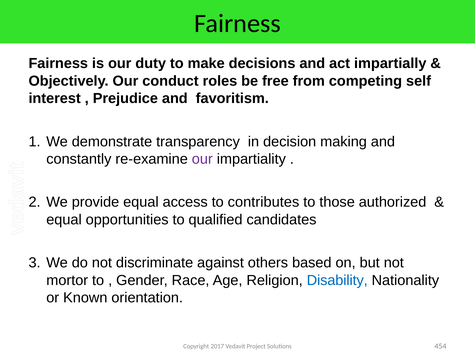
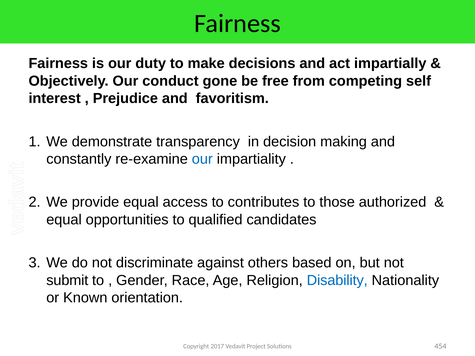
roles: roles -> gone
our at (202, 159) colour: purple -> blue
mortor: mortor -> submit
